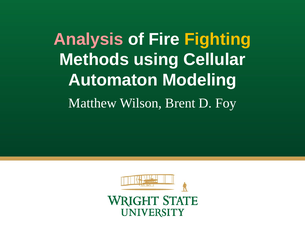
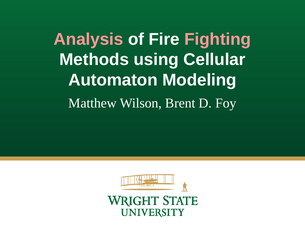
Fighting colour: yellow -> pink
